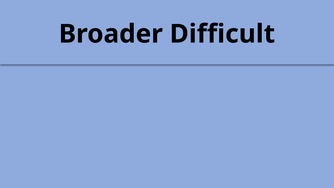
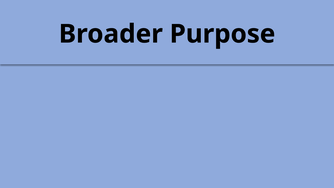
Difficult: Difficult -> Purpose
